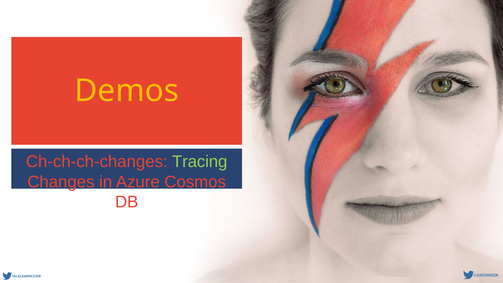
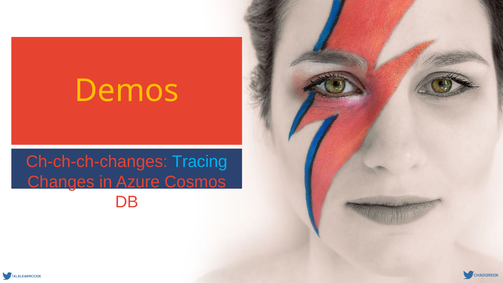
Tracing colour: light green -> light blue
